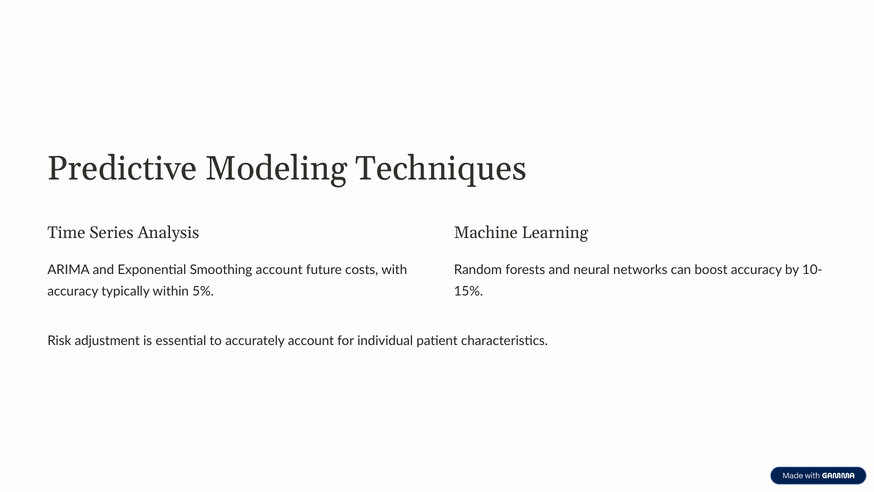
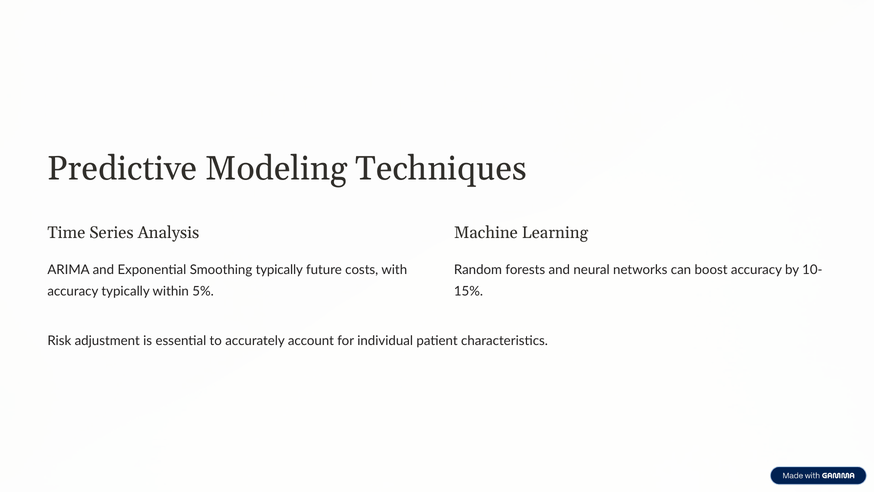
Smoothing account: account -> typically
